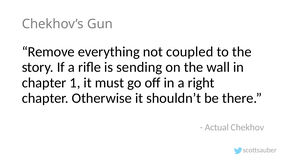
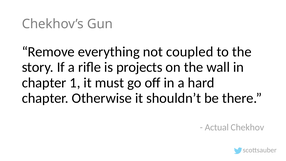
sending: sending -> projects
right: right -> hard
